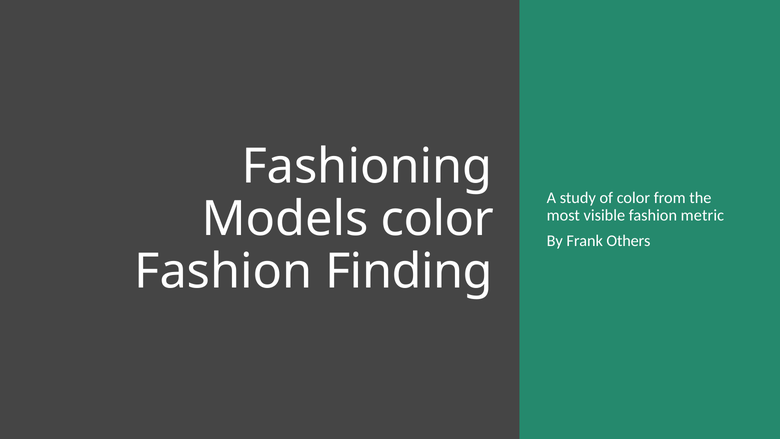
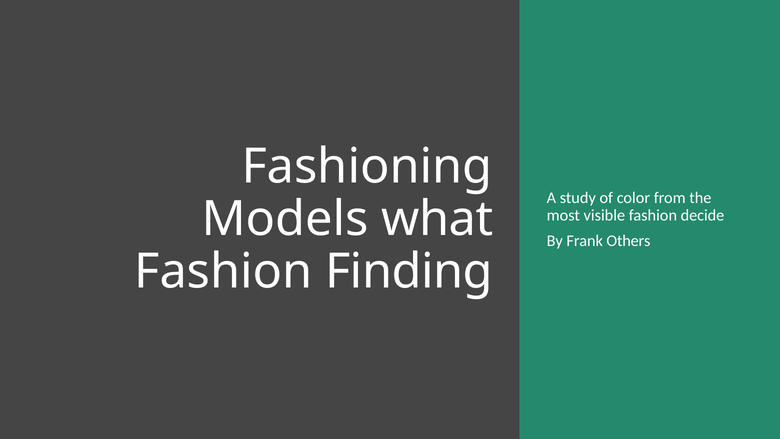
Models color: color -> what
metric: metric -> decide
